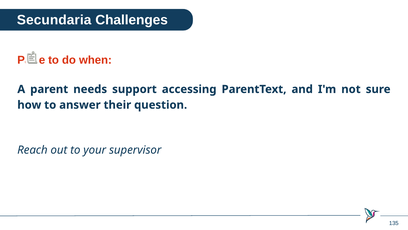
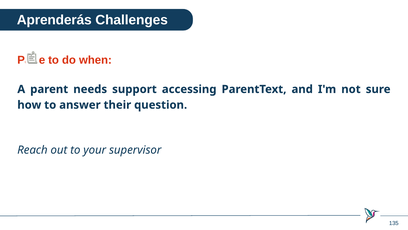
Secundaria: Secundaria -> Aprenderás
